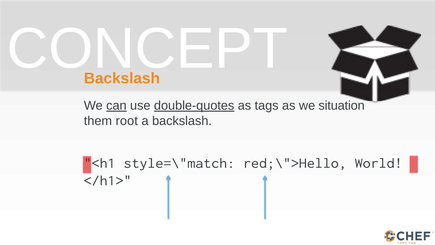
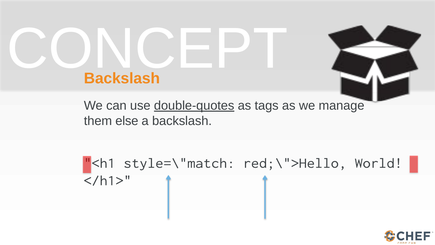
can underline: present -> none
situation: situation -> manage
root: root -> else
